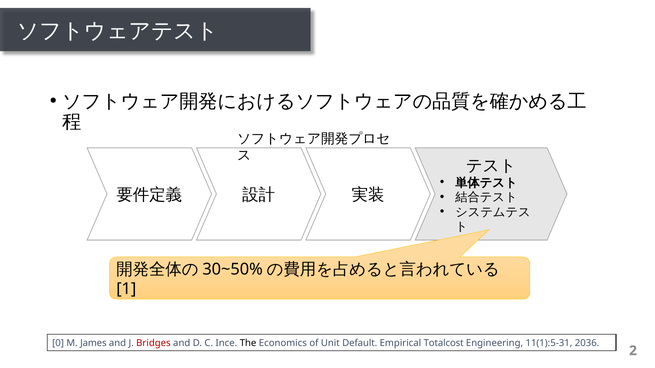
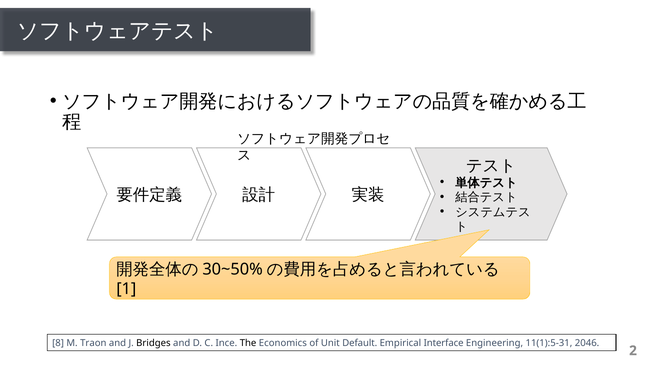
0: 0 -> 8
James: James -> Traon
Bridges colour: red -> black
Totalcost: Totalcost -> Interface
2036: 2036 -> 2046
